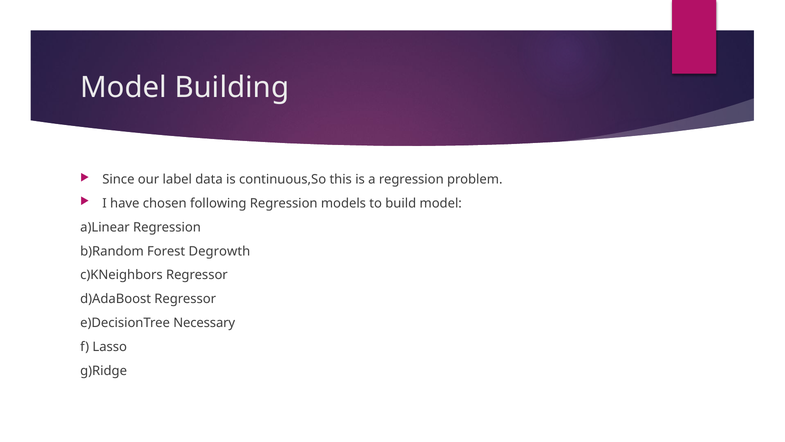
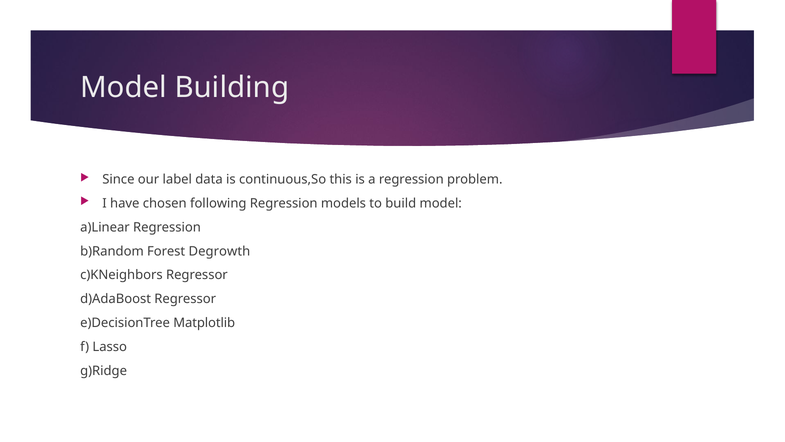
Necessary: Necessary -> Matplotlib
